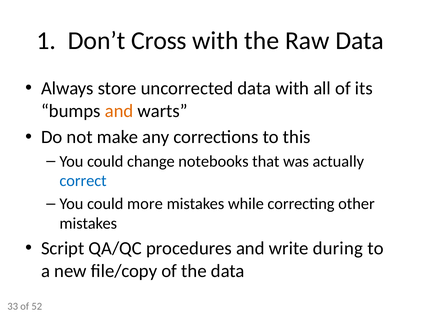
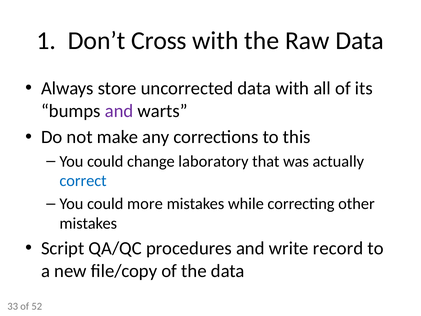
and at (119, 111) colour: orange -> purple
notebooks: notebooks -> laboratory
during: during -> record
